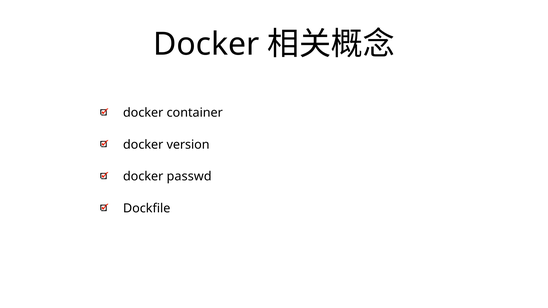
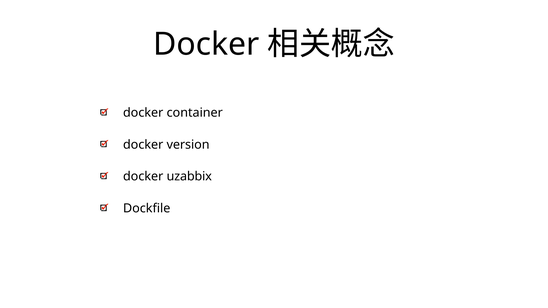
passwd: passwd -> uzabbix
